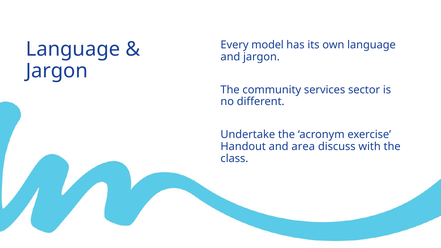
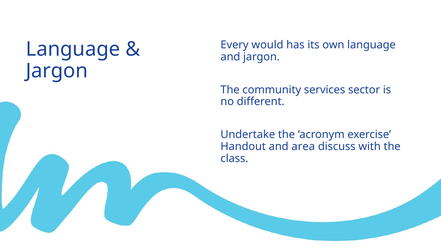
model: model -> would
